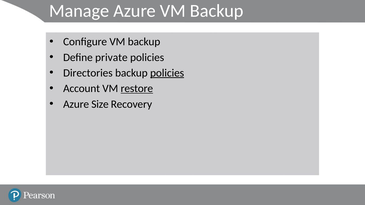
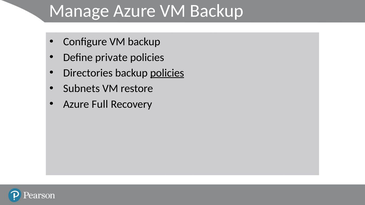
Account: Account -> Subnets
restore underline: present -> none
Size: Size -> Full
